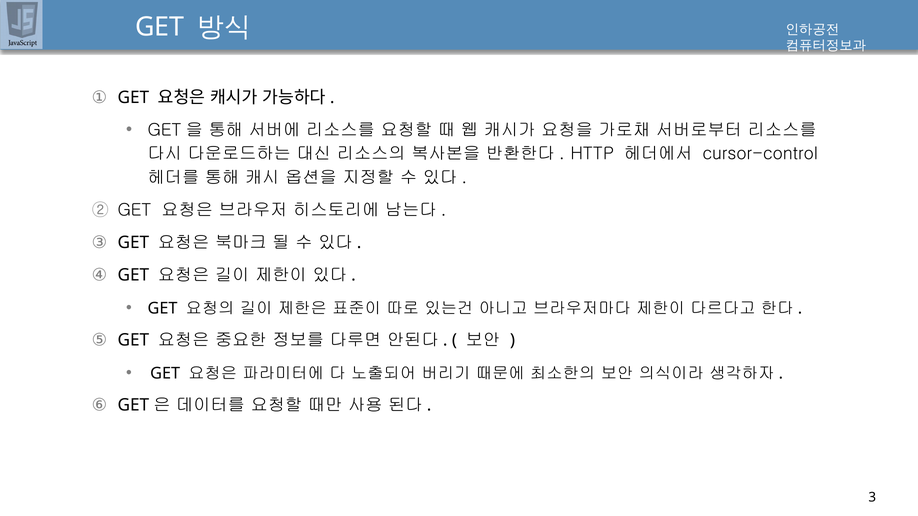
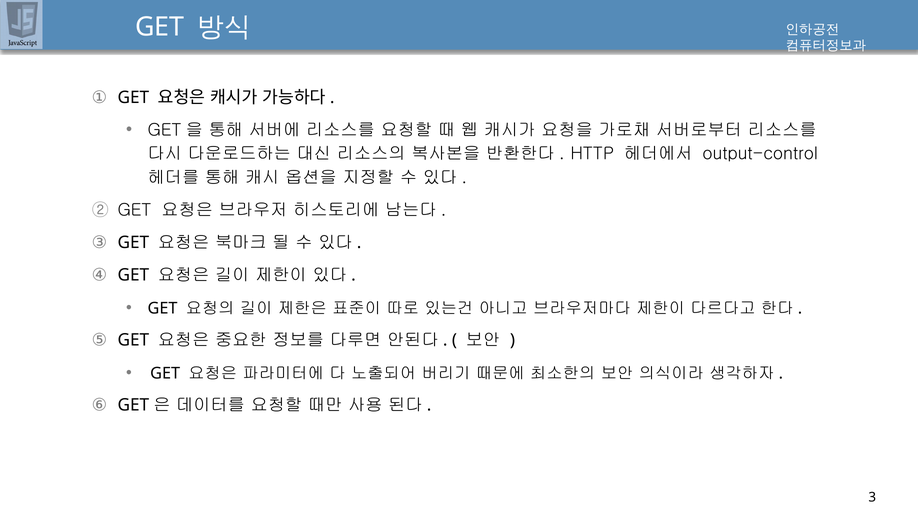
cursor-control: cursor-control -> output-control
